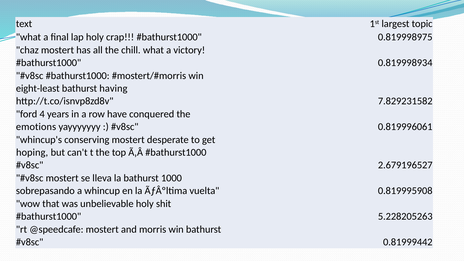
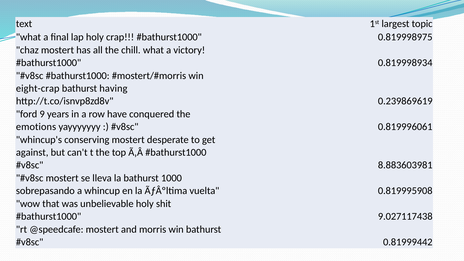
eight-least: eight-least -> eight-crap
7.829231582: 7.829231582 -> 0.239869619
4: 4 -> 9
hoping: hoping -> against
2.679196527: 2.679196527 -> 8.883603981
5.228205263: 5.228205263 -> 9.027117438
